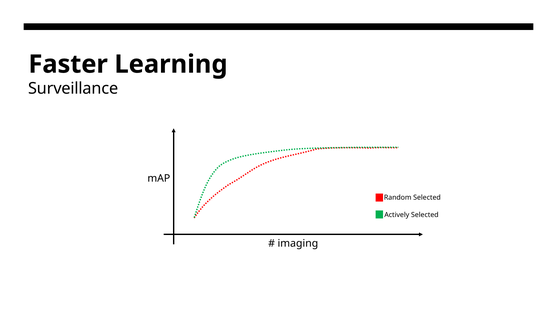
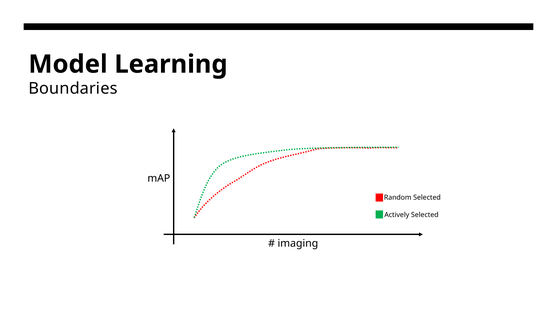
Faster: Faster -> Model
Surveillance: Surveillance -> Boundaries
